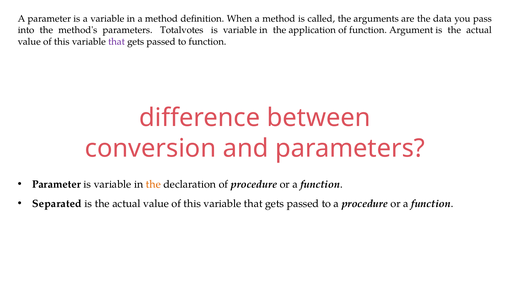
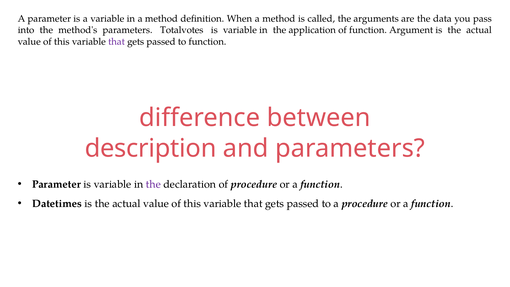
conversion: conversion -> description
the at (153, 184) colour: orange -> purple
Separated: Separated -> Datetimes
